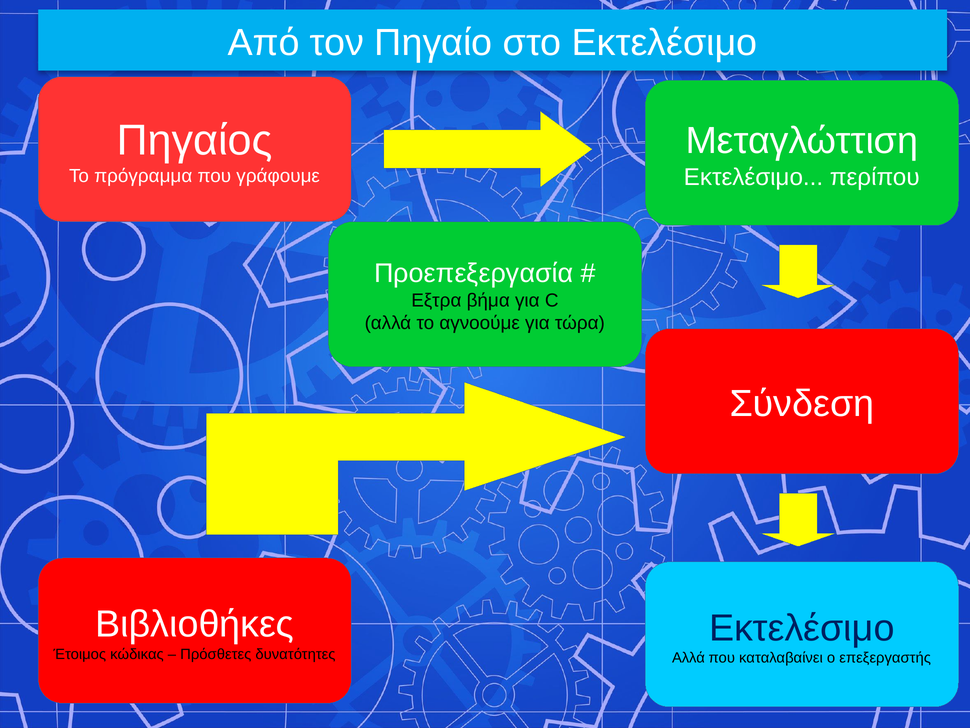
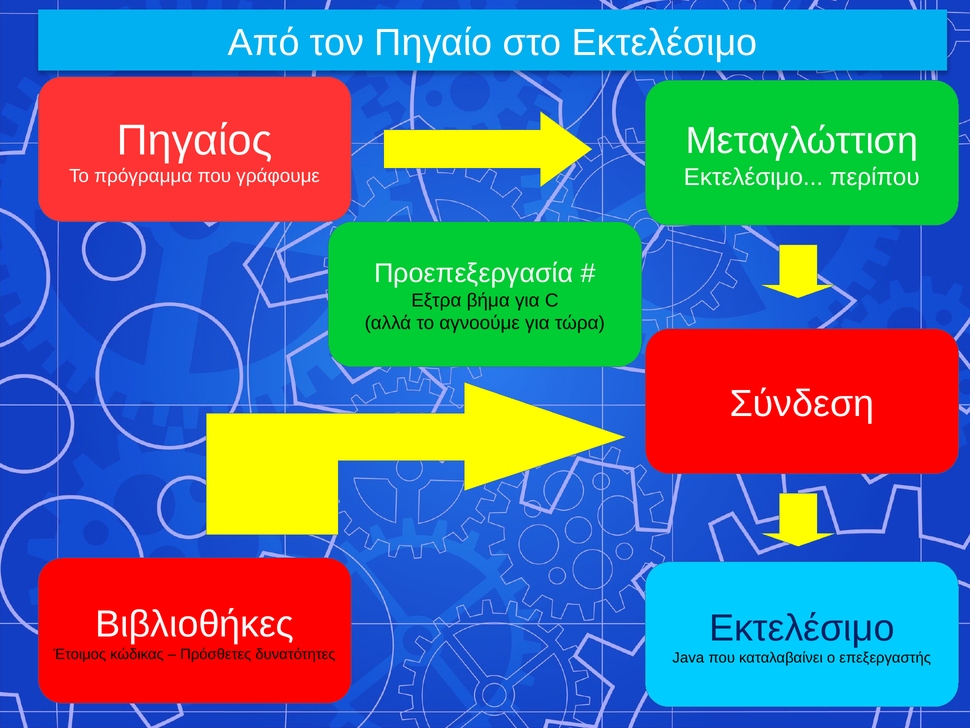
Αλλά at (689, 658): Αλλά -> Java
